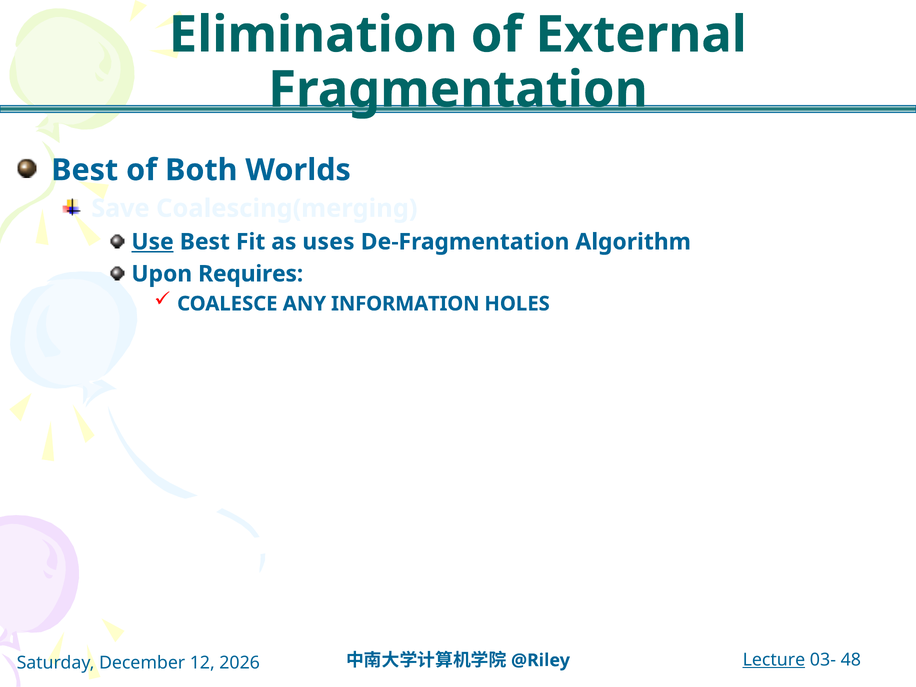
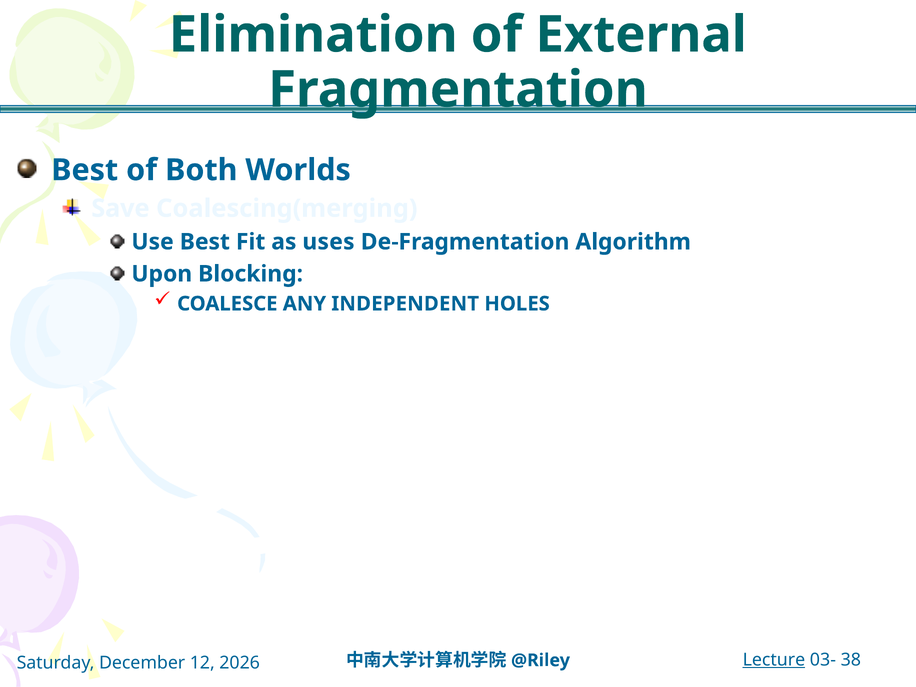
Use underline: present -> none
Requires: Requires -> Blocking
INFORMATION: INFORMATION -> INDEPENDENT
48: 48 -> 38
